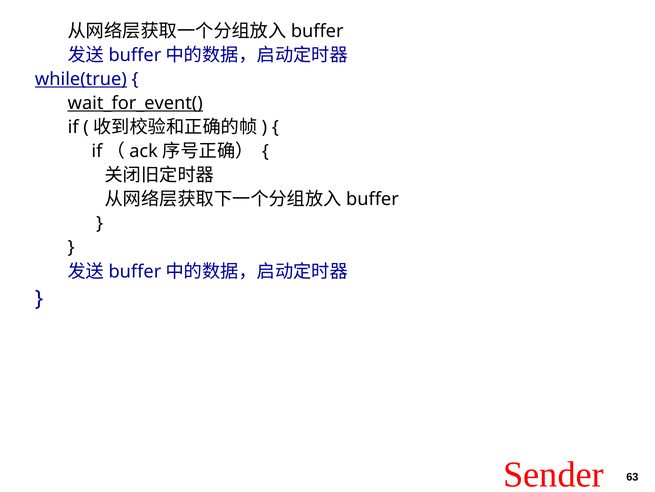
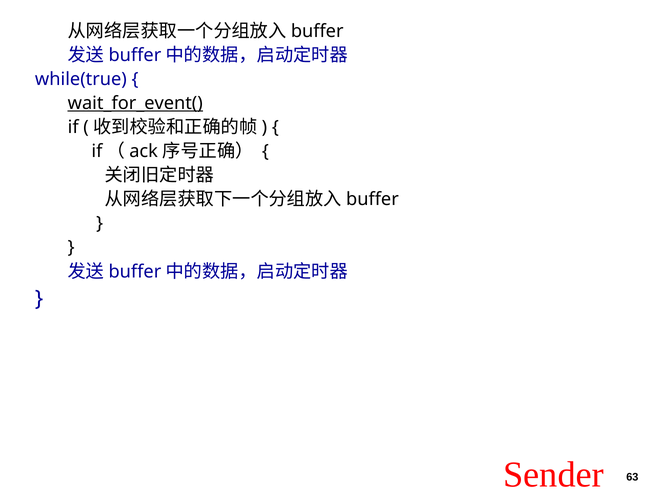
while(true underline: present -> none
